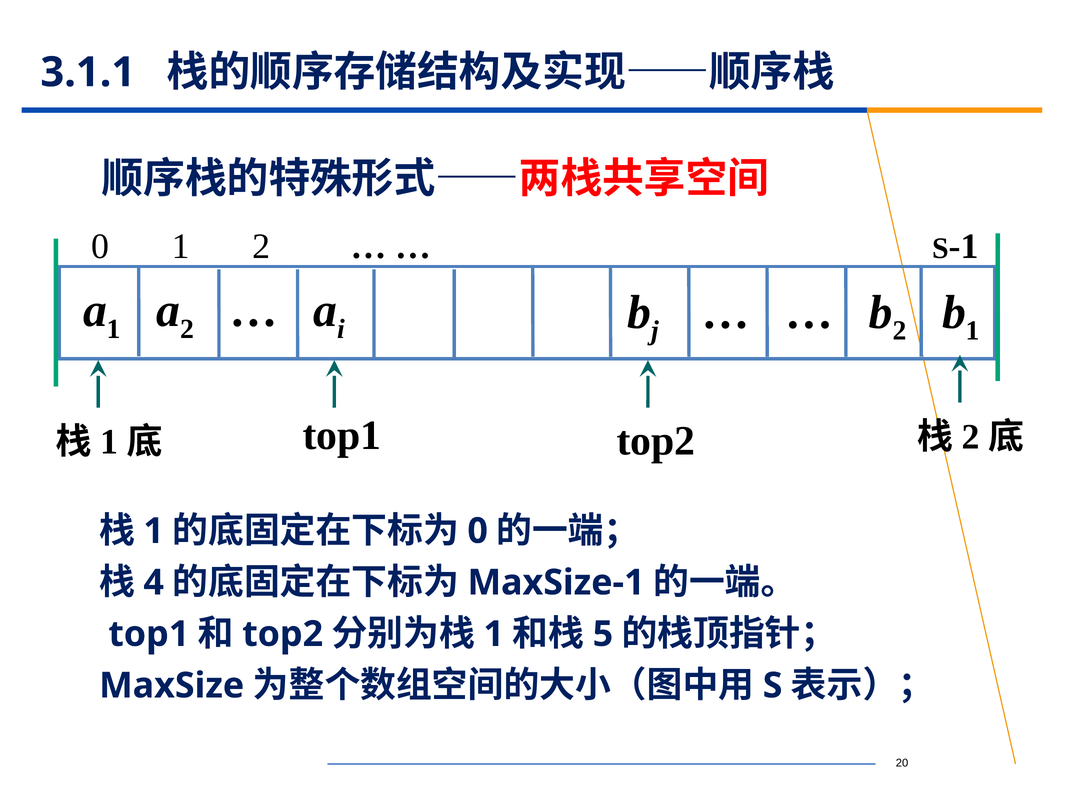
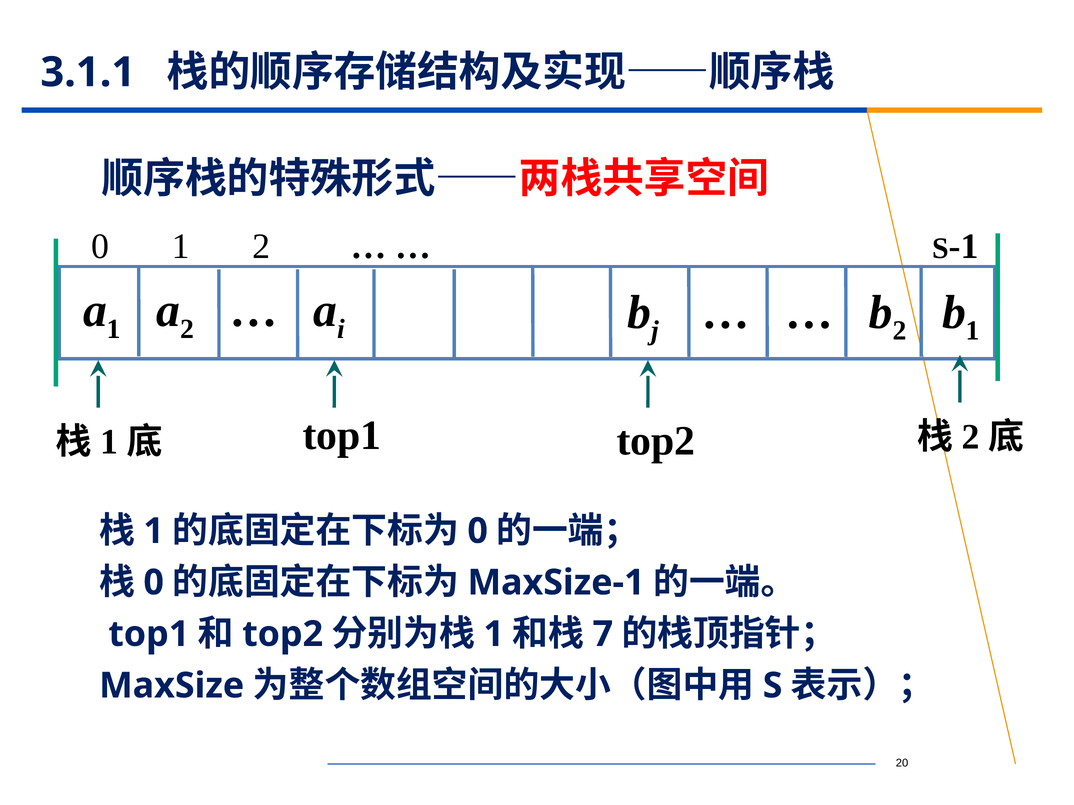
4 at (154, 583): 4 -> 0
5: 5 -> 7
